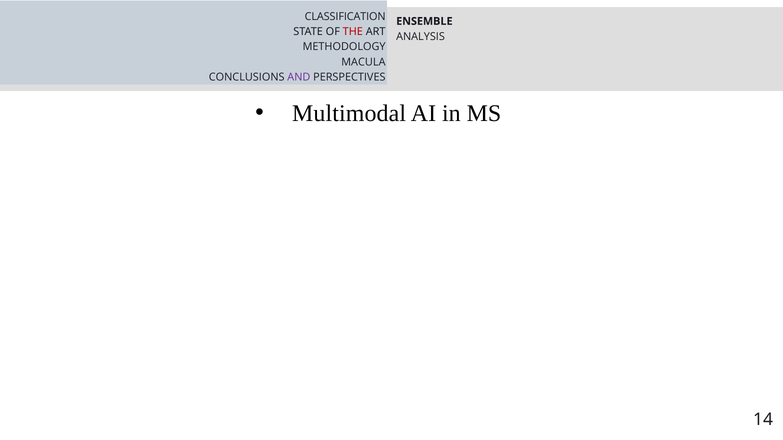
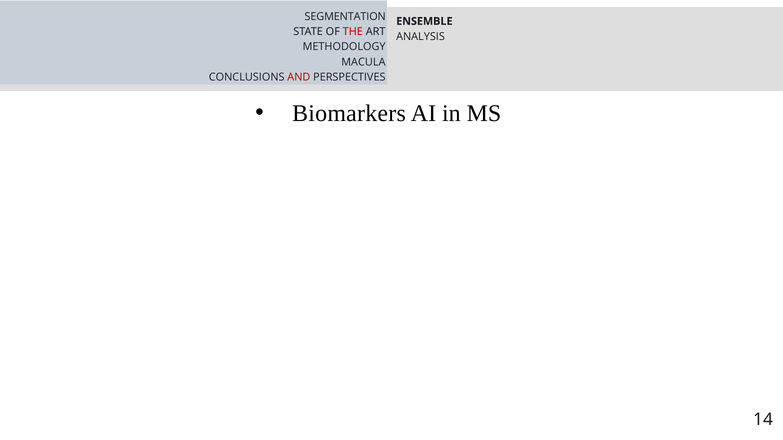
CLASSIFICATION: CLASSIFICATION -> SEGMENTATION
AND colour: purple -> red
Multimodal: Multimodal -> Biomarkers
